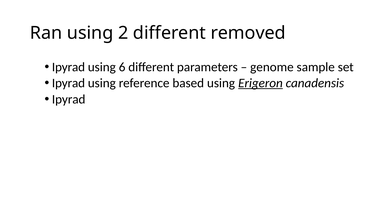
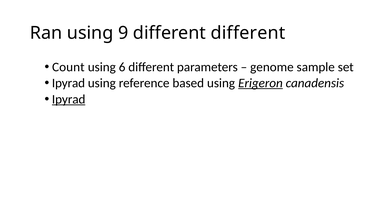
2: 2 -> 9
different removed: removed -> different
Ipyrad at (68, 67): Ipyrad -> Count
Ipyrad at (69, 99) underline: none -> present
